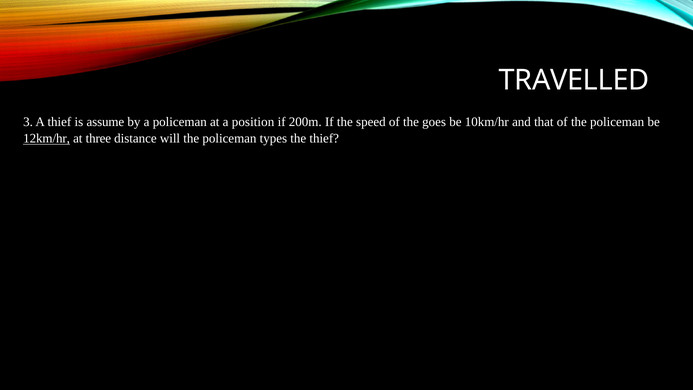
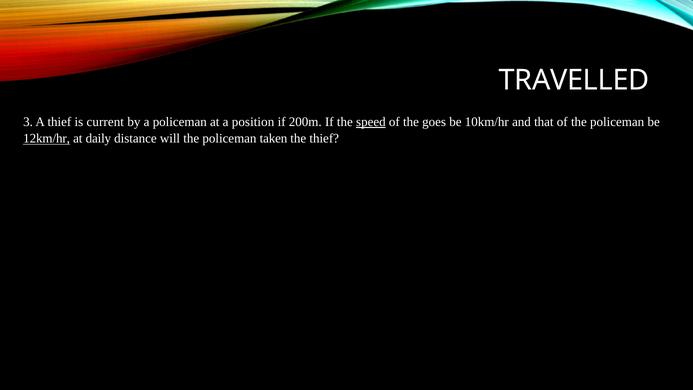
assume: assume -> current
speed underline: none -> present
three: three -> daily
types: types -> taken
